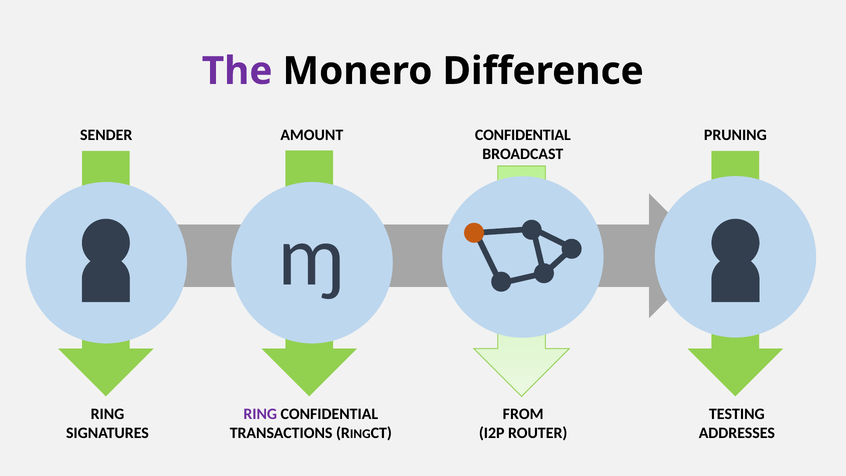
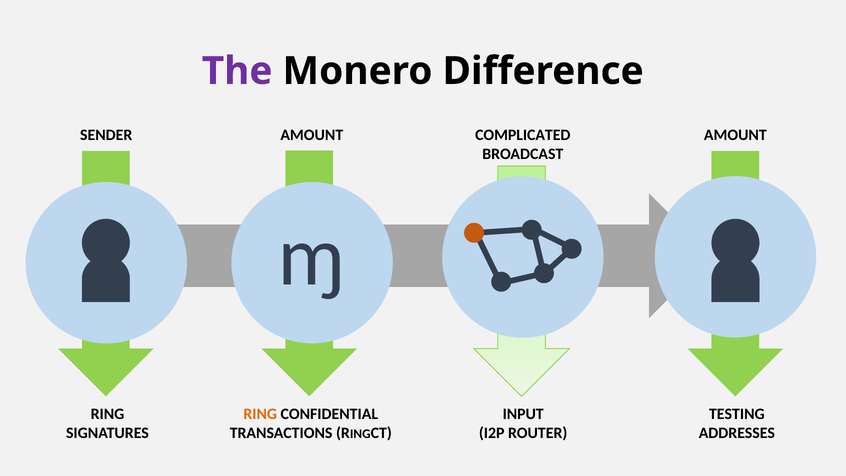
AMOUNT CONFIDENTIAL: CONFIDENTIAL -> COMPLICATED
SENDER PRUNING: PRUNING -> AMOUNT
RING at (260, 414) colour: purple -> orange
FROM: FROM -> INPUT
